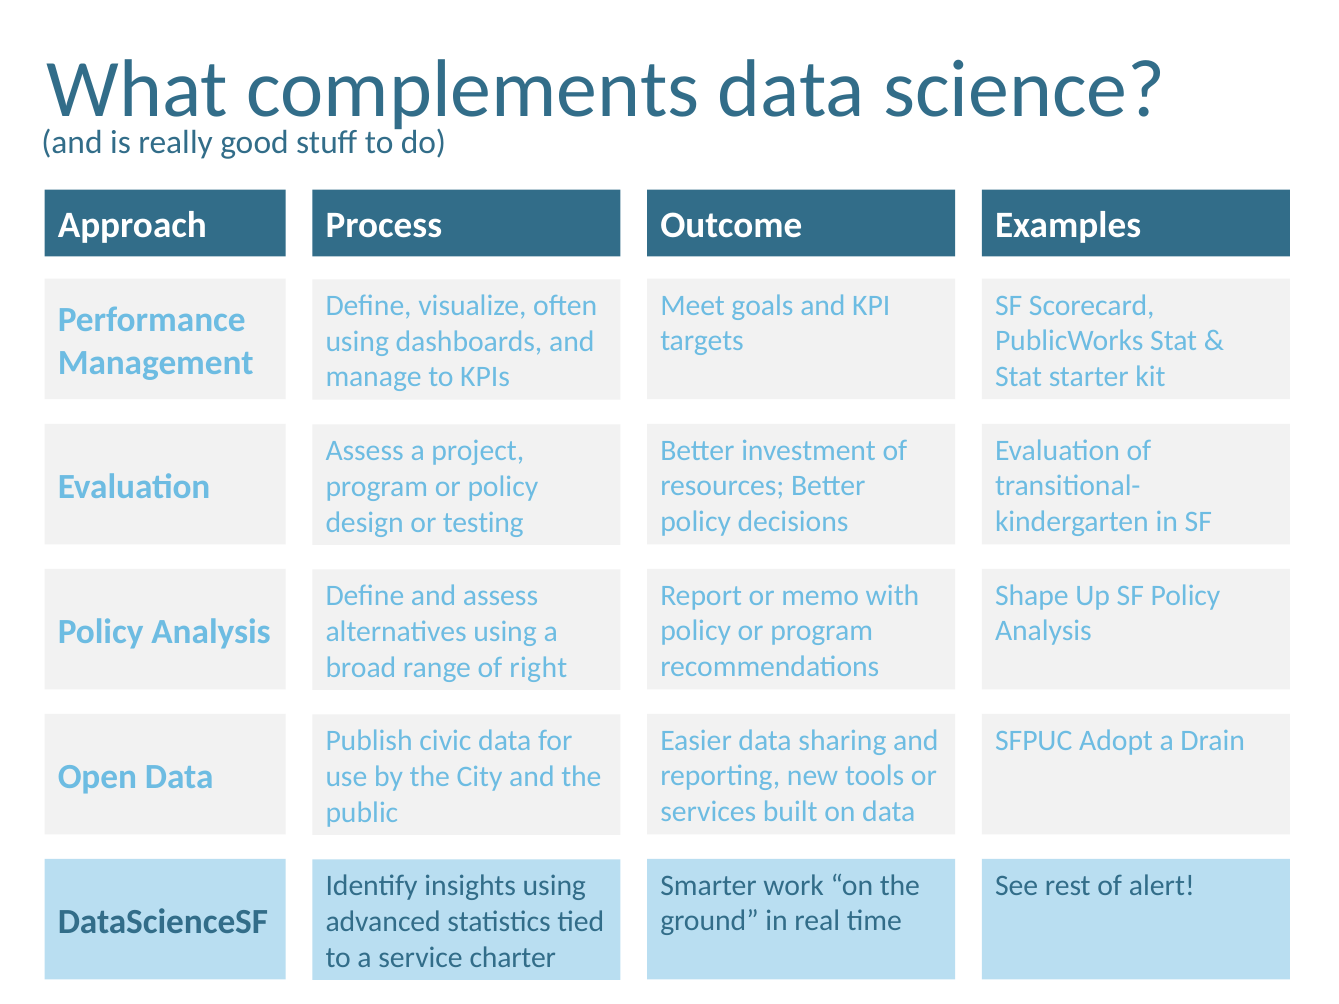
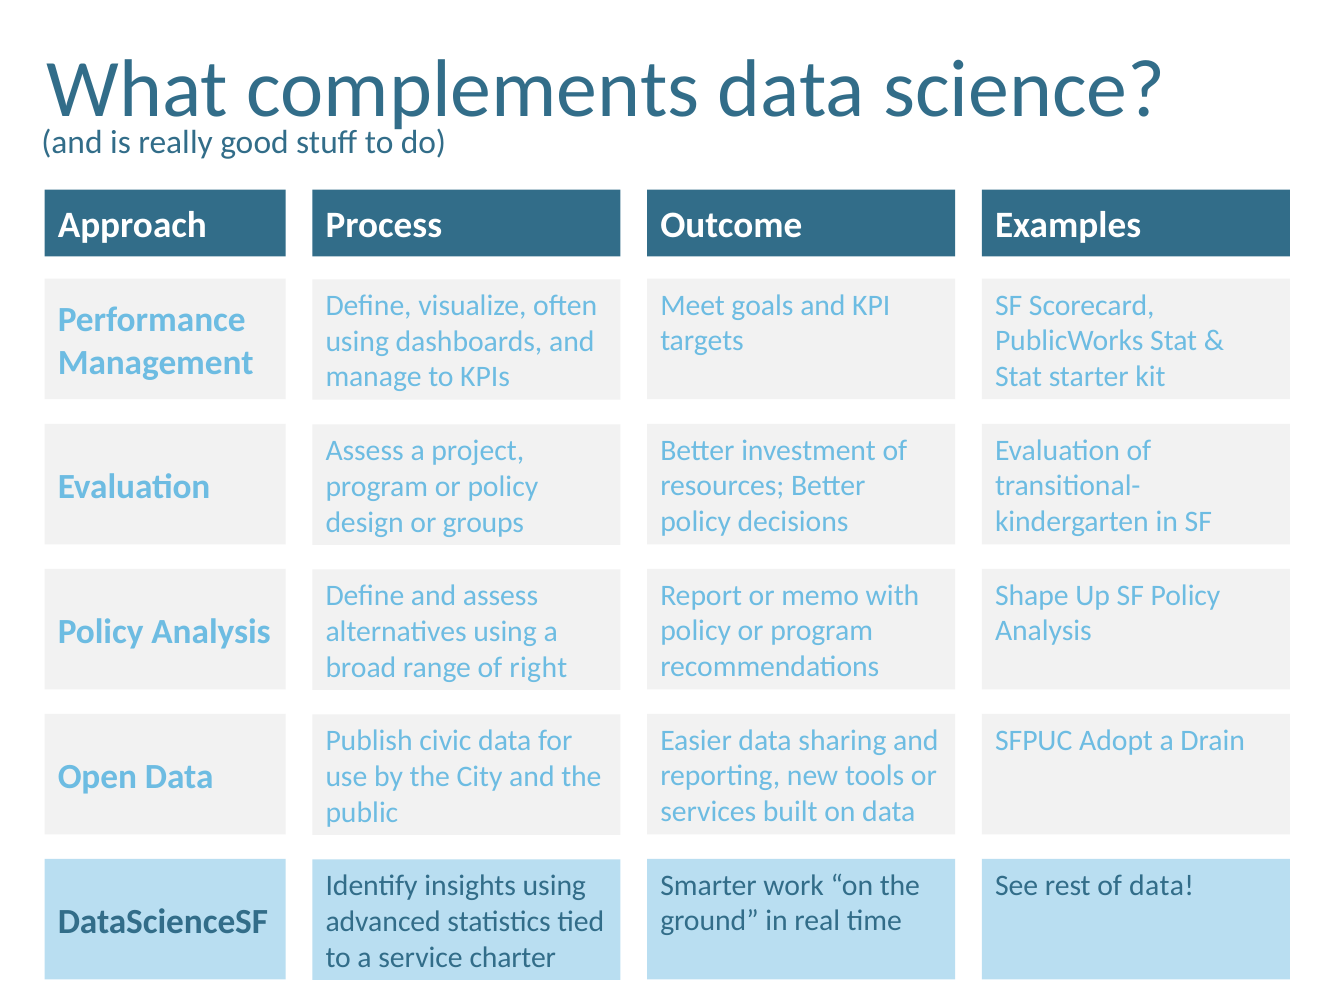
testing: testing -> groups
of alert: alert -> data
